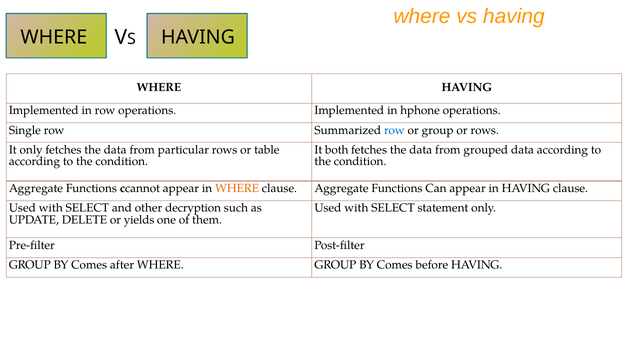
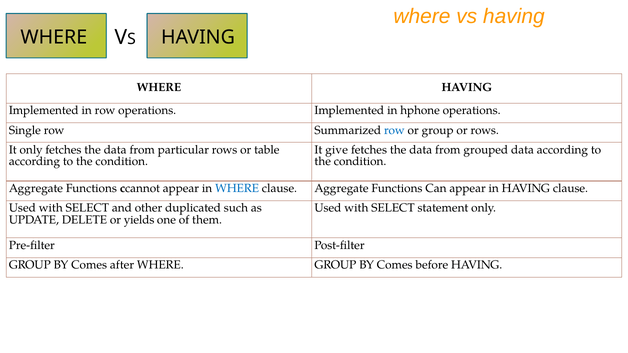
both: both -> give
WHERE at (237, 189) colour: orange -> blue
decryption: decryption -> duplicated
